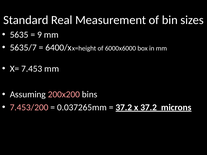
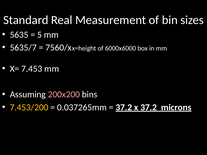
9: 9 -> 5
6400/x: 6400/x -> 7560/x
7.453/200 colour: pink -> yellow
